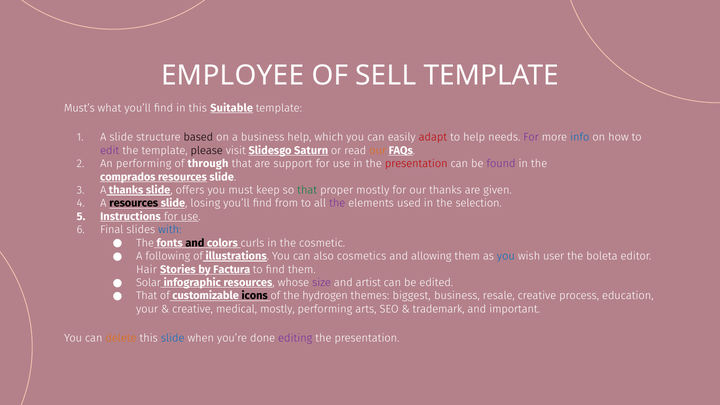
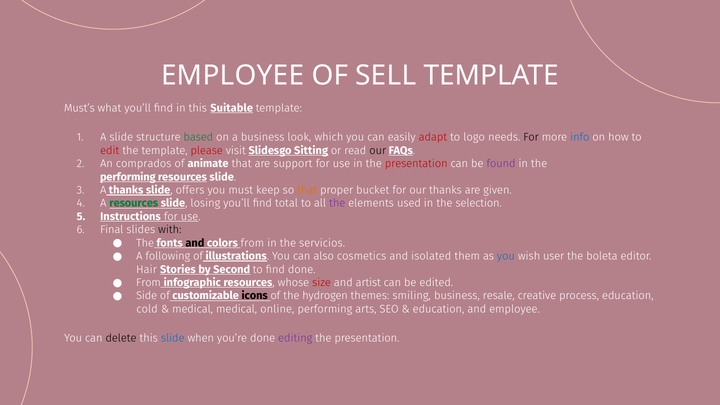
based colour: black -> green
business help: help -> look
to help: help -> logo
For at (531, 137) colour: purple -> black
edit colour: purple -> red
please colour: black -> red
Saturn: Saturn -> Sitting
our at (378, 151) colour: orange -> black
An performing: performing -> comprados
through: through -> animate
comprados at (128, 177): comprados -> performing
that at (307, 190) colour: green -> orange
proper mostly: mostly -> bucket
resources at (134, 203) colour: black -> green
from: from -> total
with colour: blue -> black
colors curls: curls -> from
cosmetic: cosmetic -> servicios
allowing: allowing -> isolated
Factura: Factura -> Second
find them: them -> done
Solar at (148, 283): Solar -> From
size colour: purple -> red
That at (147, 296): That -> Side
biggest: biggest -> smiling
your: your -> cold
creative at (193, 309): creative -> medical
medical mostly: mostly -> online
trademark at (439, 309): trademark -> education
and important: important -> employee
delete colour: orange -> black
